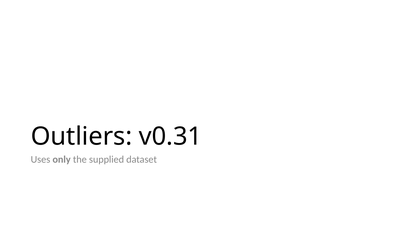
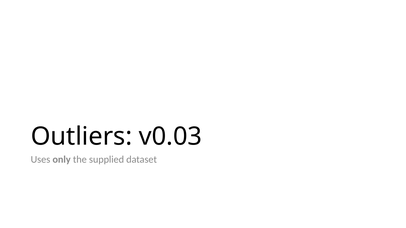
v0.31: v0.31 -> v0.03
